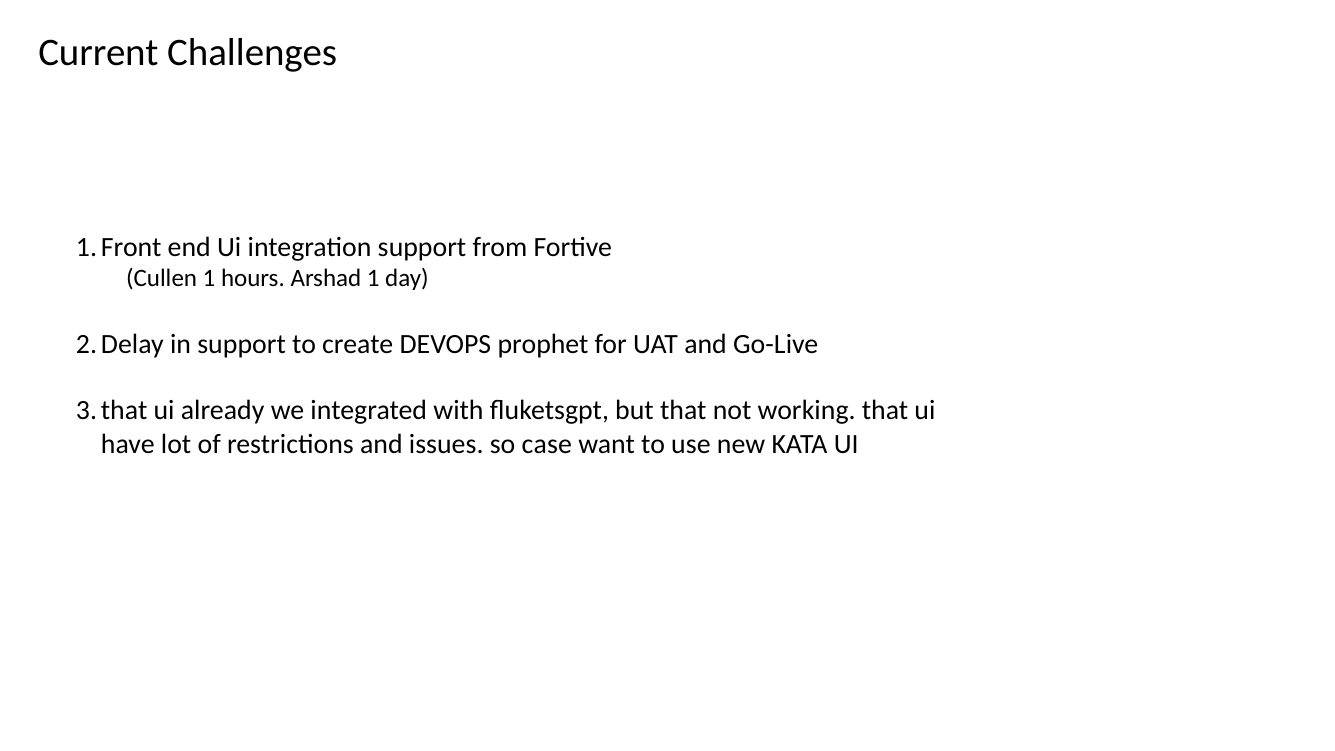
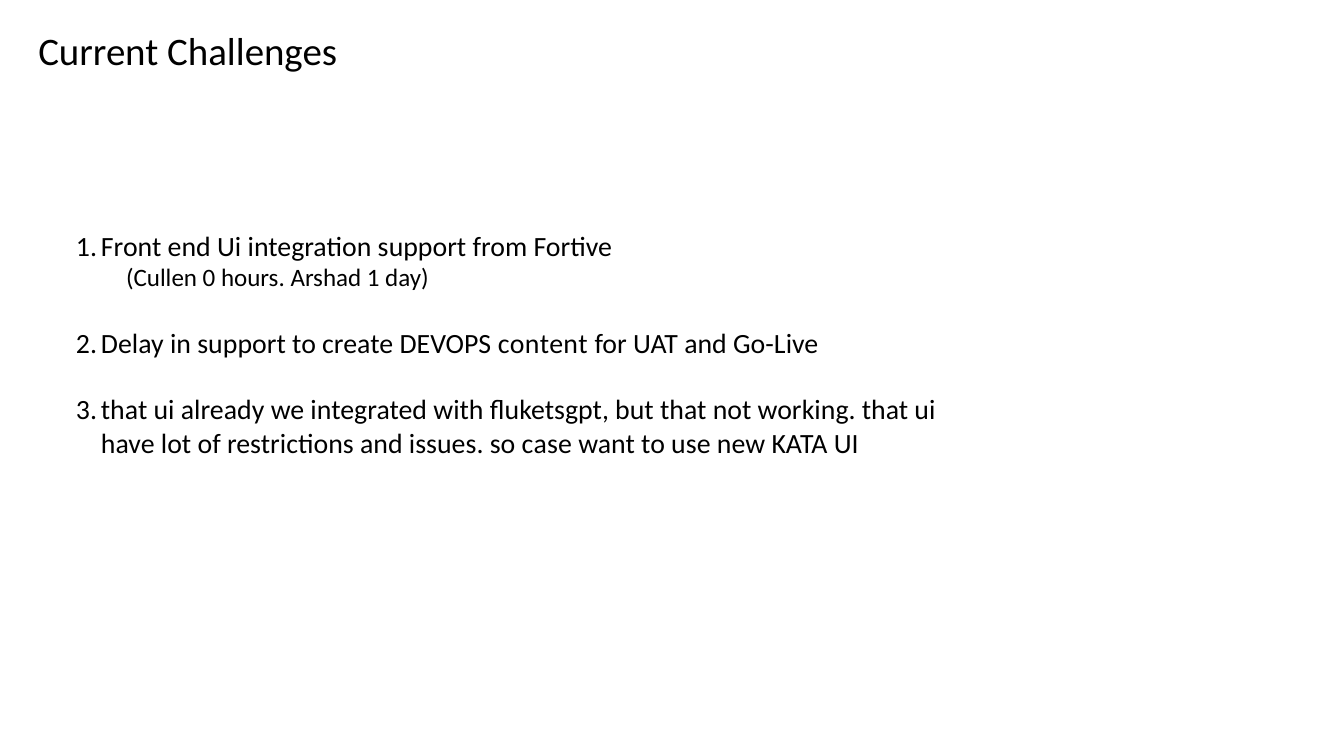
Cullen 1: 1 -> 0
prophet: prophet -> content
